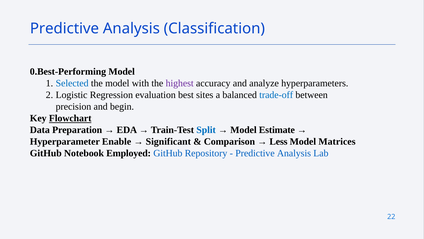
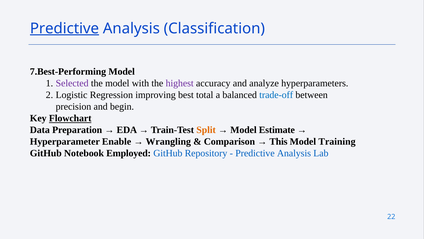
Predictive at (64, 28) underline: none -> present
0.Best-Performing: 0.Best-Performing -> 7.Best-Performing
Selected colour: blue -> purple
evaluation: evaluation -> improving
sites: sites -> total
Split colour: blue -> orange
Significant: Significant -> Wrangling
Less: Less -> This
Matrices: Matrices -> Training
